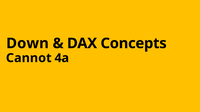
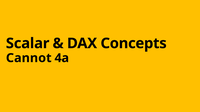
Down: Down -> Scalar
